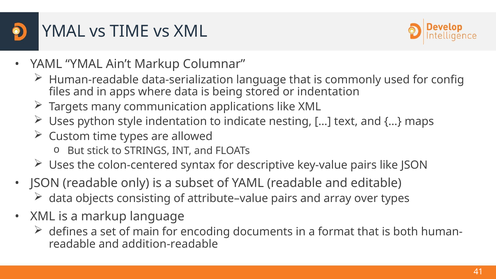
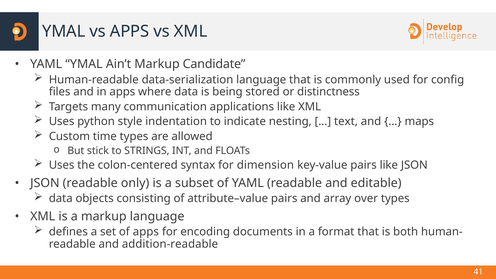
vs TIME: TIME -> APPS
Columnar: Columnar -> Candidate
or indentation: indentation -> distinctness
descriptive: descriptive -> dimension
of main: main -> apps
